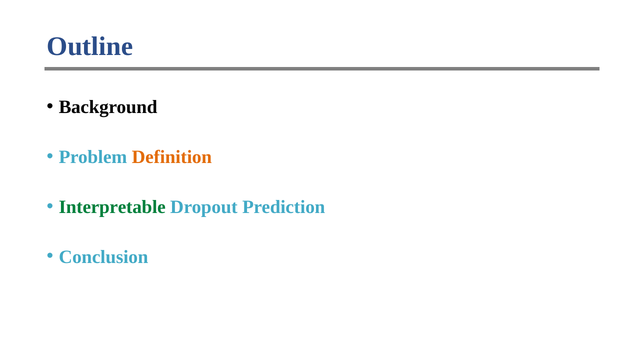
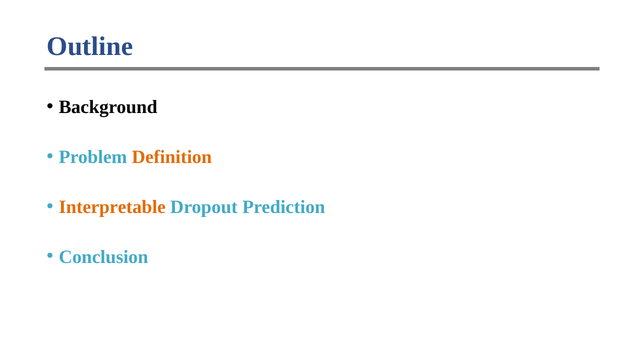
Interpretable colour: green -> orange
